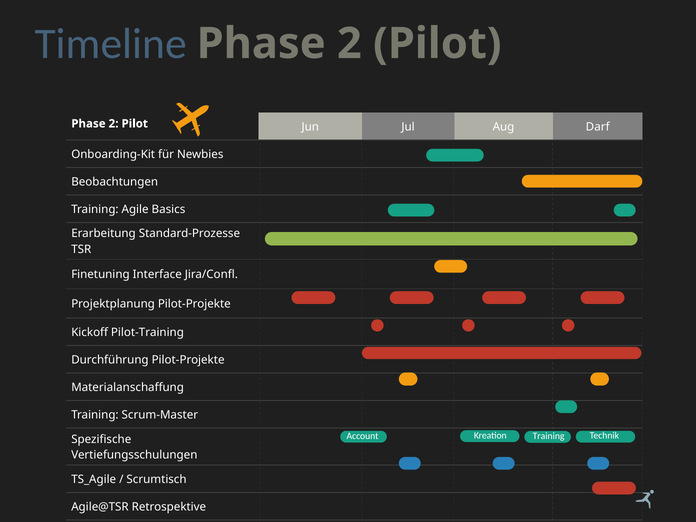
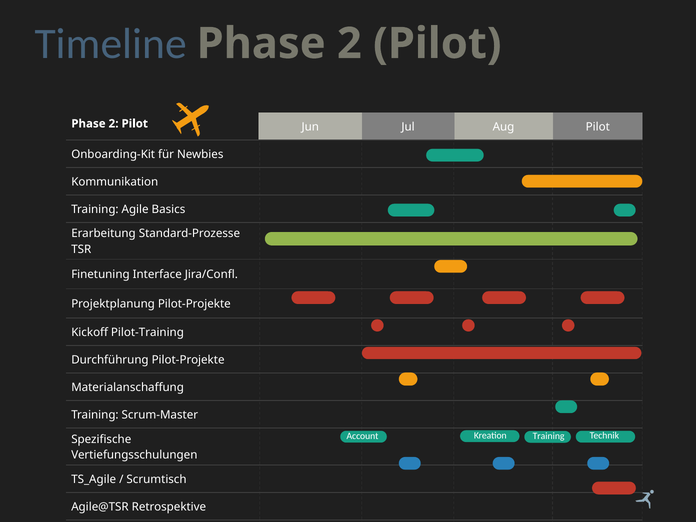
Aug Darf: Darf -> Pilot
Beobachtungen: Beobachtungen -> Kommunikation
